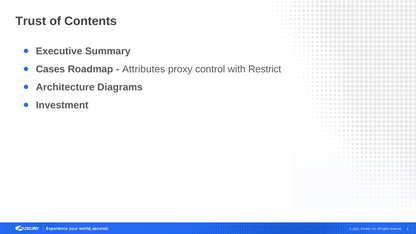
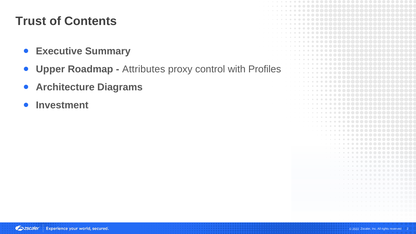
Cases: Cases -> Upper
Restrict: Restrict -> Profiles
